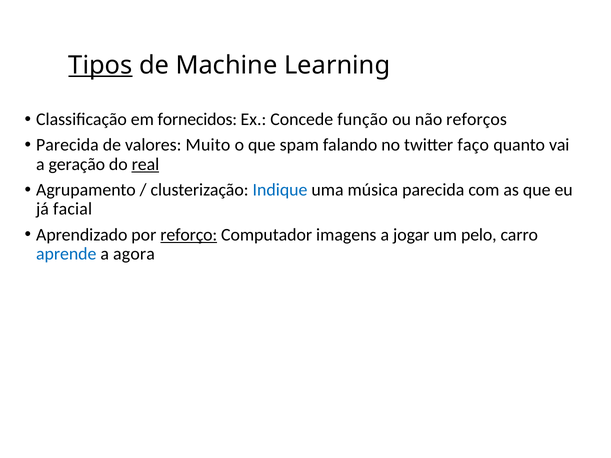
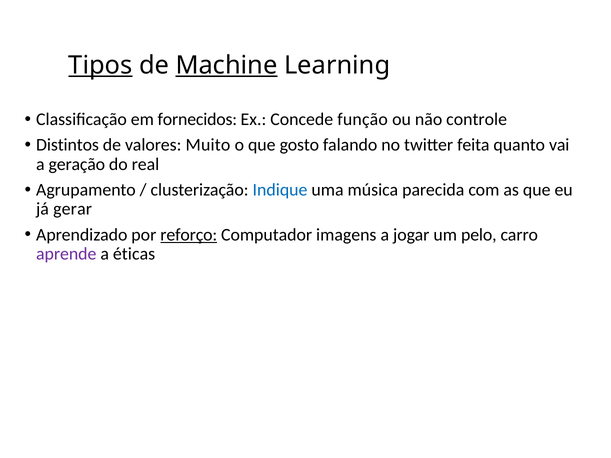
Machine underline: none -> present
reforços: reforços -> controle
Parecida at (67, 145): Parecida -> Distintos
spam: spam -> gosto
faço: faço -> feita
real underline: present -> none
facial: facial -> gerar
aprende colour: blue -> purple
agora: agora -> éticas
